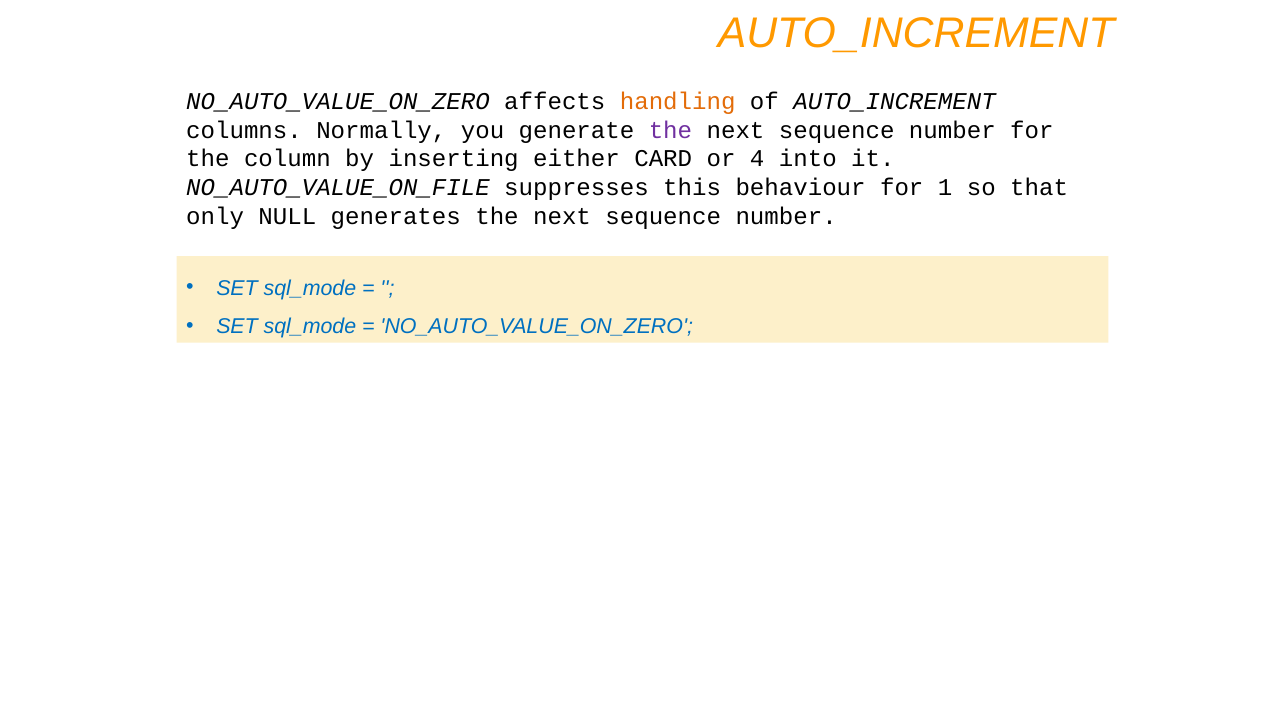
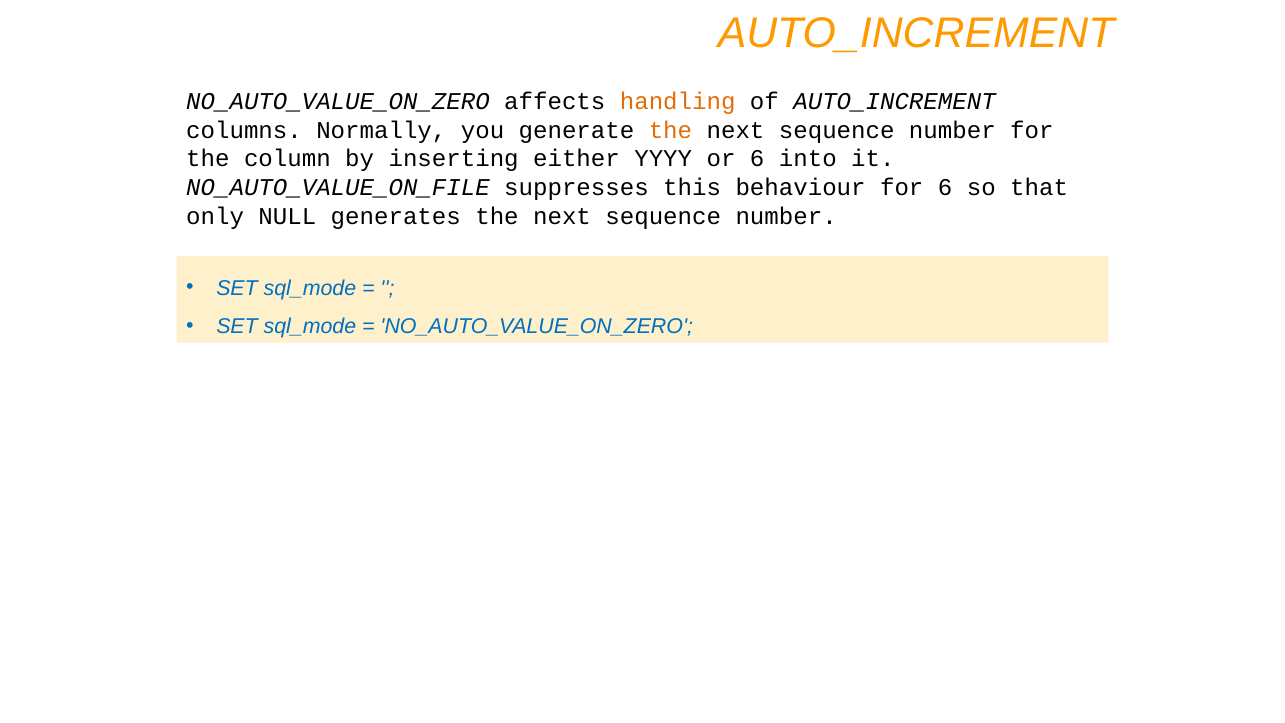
the at (670, 130) colour: purple -> orange
CARD: CARD -> YYYY
or 4: 4 -> 6
for 1: 1 -> 6
